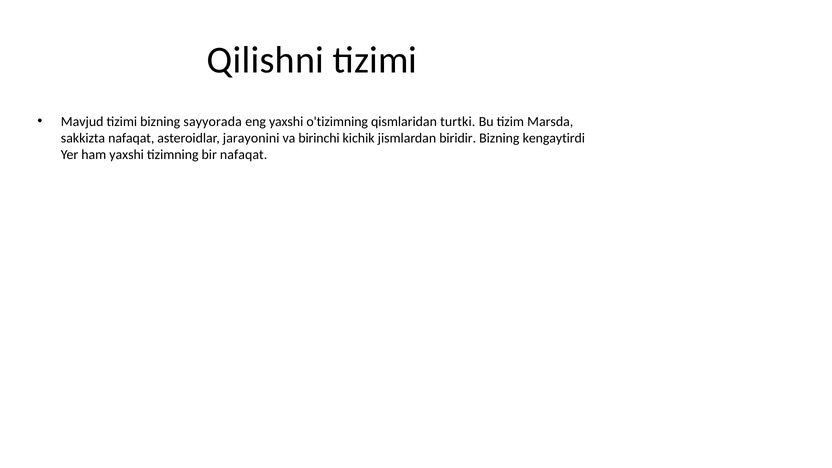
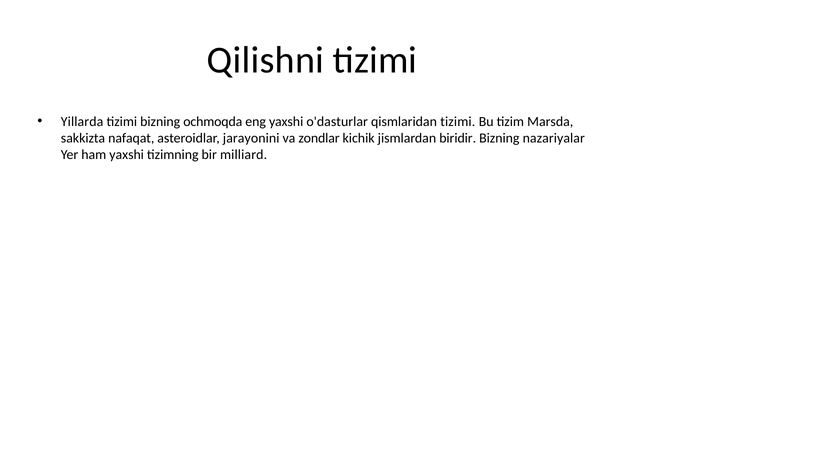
Mavjud: Mavjud -> Yillarda
sayyorada: sayyorada -> ochmoqda
o'tizimning: o'tizimning -> o'dasturlar
qismlaridan turtki: turtki -> tizimi
birinchi: birinchi -> zondlar
kengaytirdi: kengaytirdi -> nazariyalar
bir nafaqat: nafaqat -> milliard
